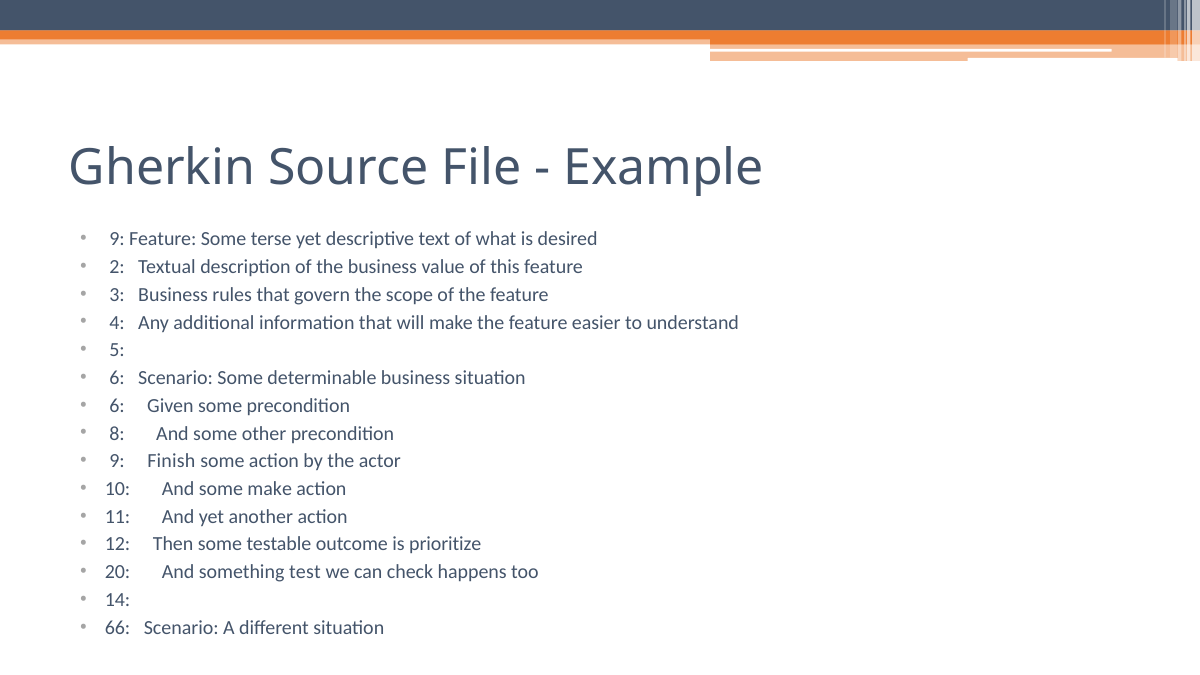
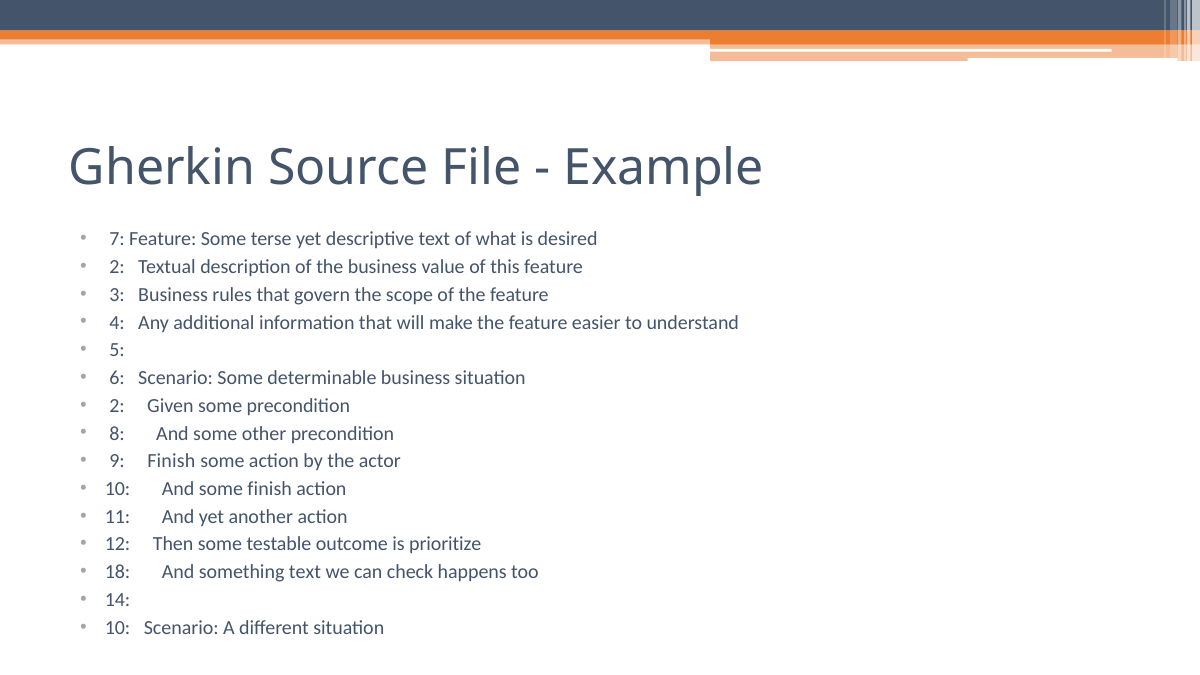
9 at (117, 239): 9 -> 7
6 at (117, 406): 6 -> 2
some make: make -> finish
20: 20 -> 18
something test: test -> text
66 at (118, 628): 66 -> 10
